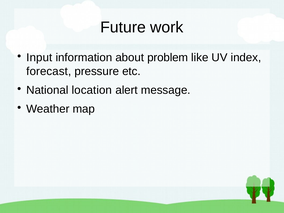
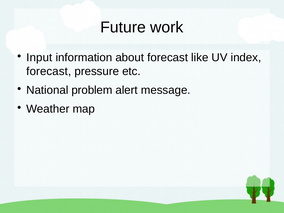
about problem: problem -> forecast
location: location -> problem
